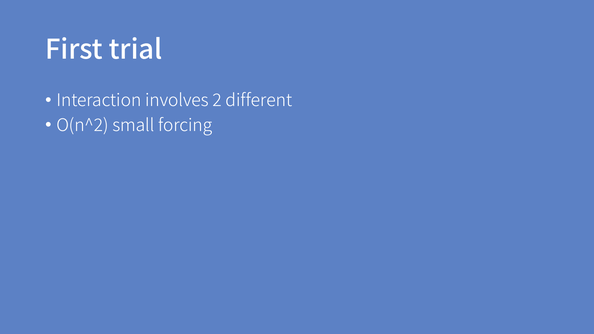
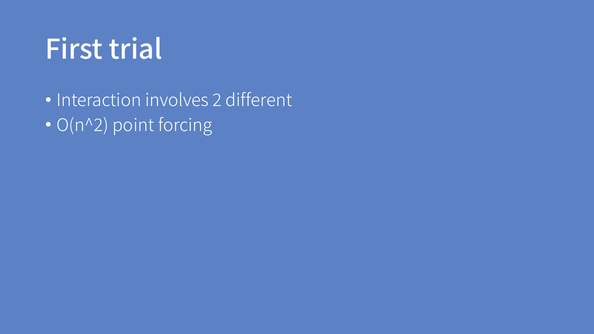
small: small -> point
